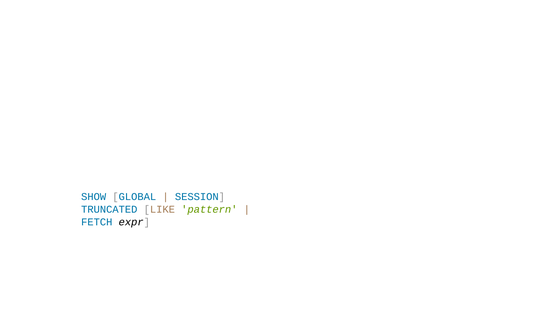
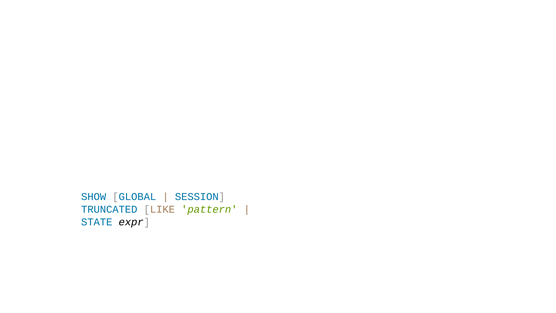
FETCH: FETCH -> STATE
